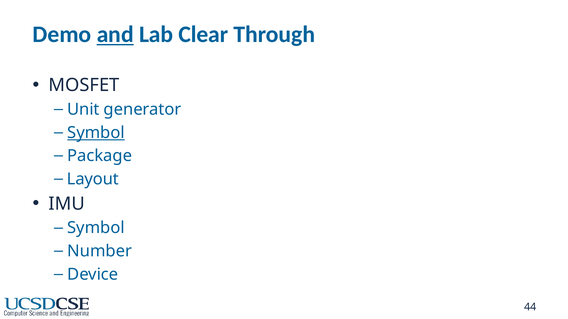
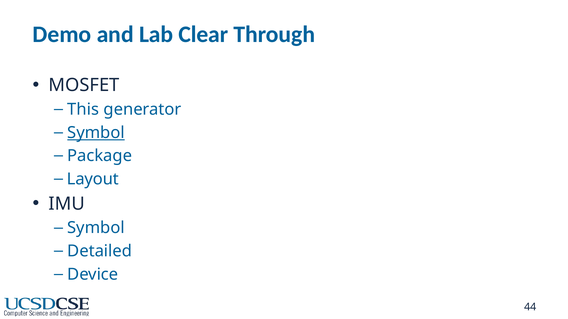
and underline: present -> none
Unit: Unit -> This
Number: Number -> Detailed
